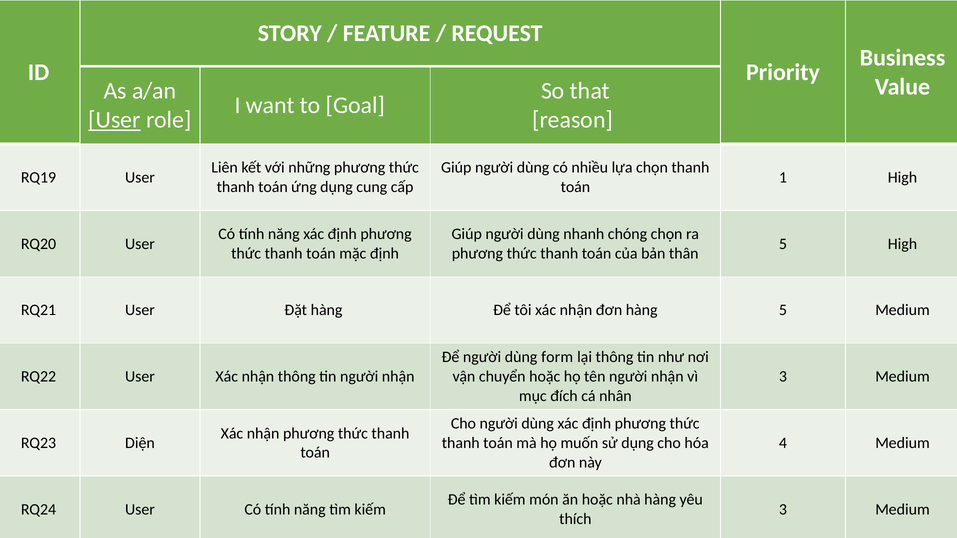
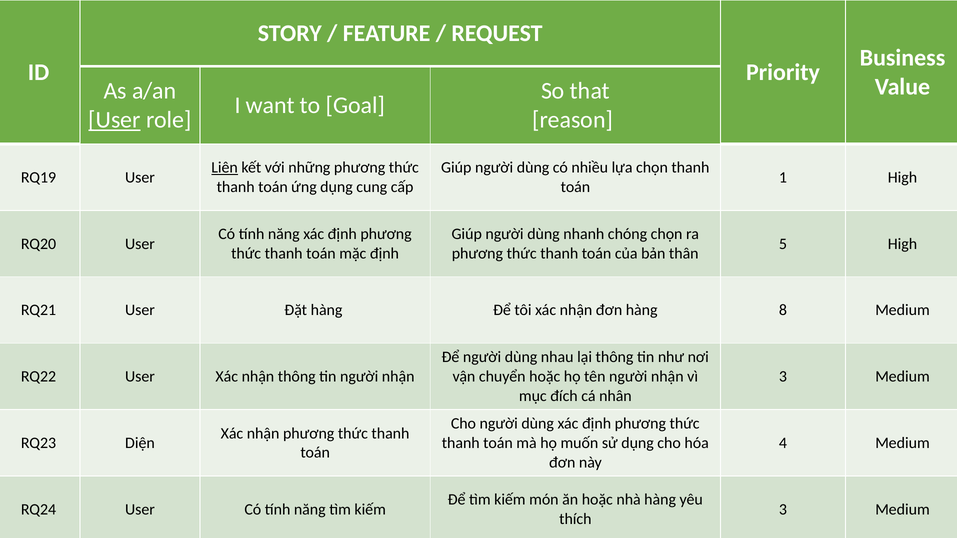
Liên underline: none -> present
hàng 5: 5 -> 8
form: form -> nhau
